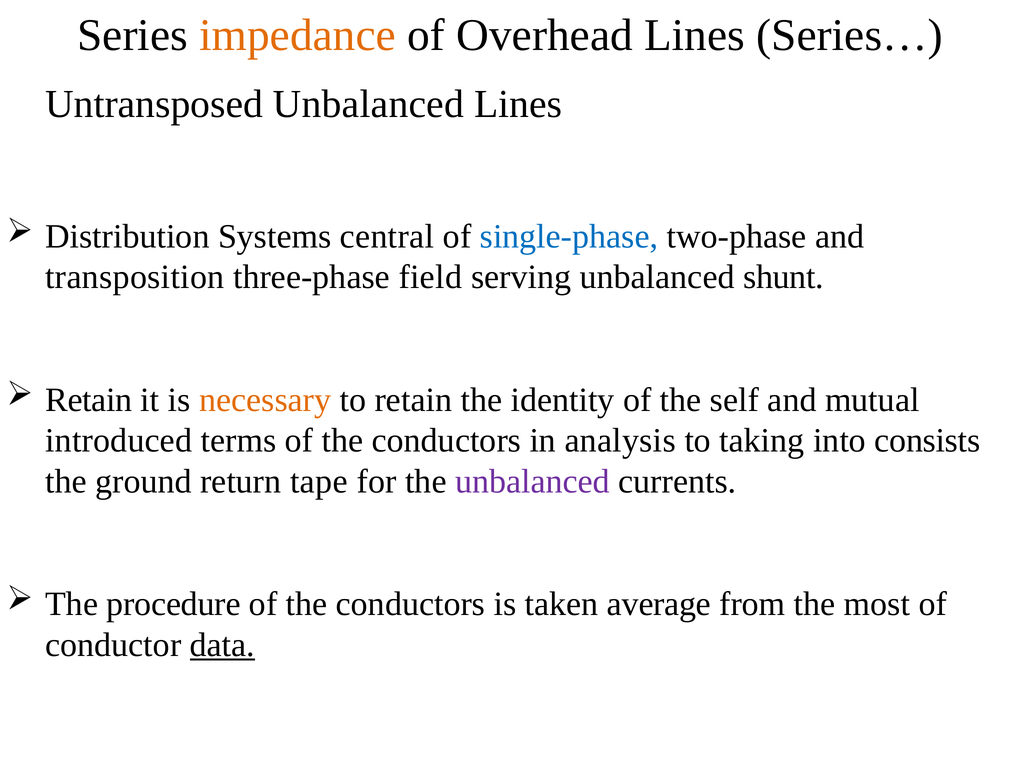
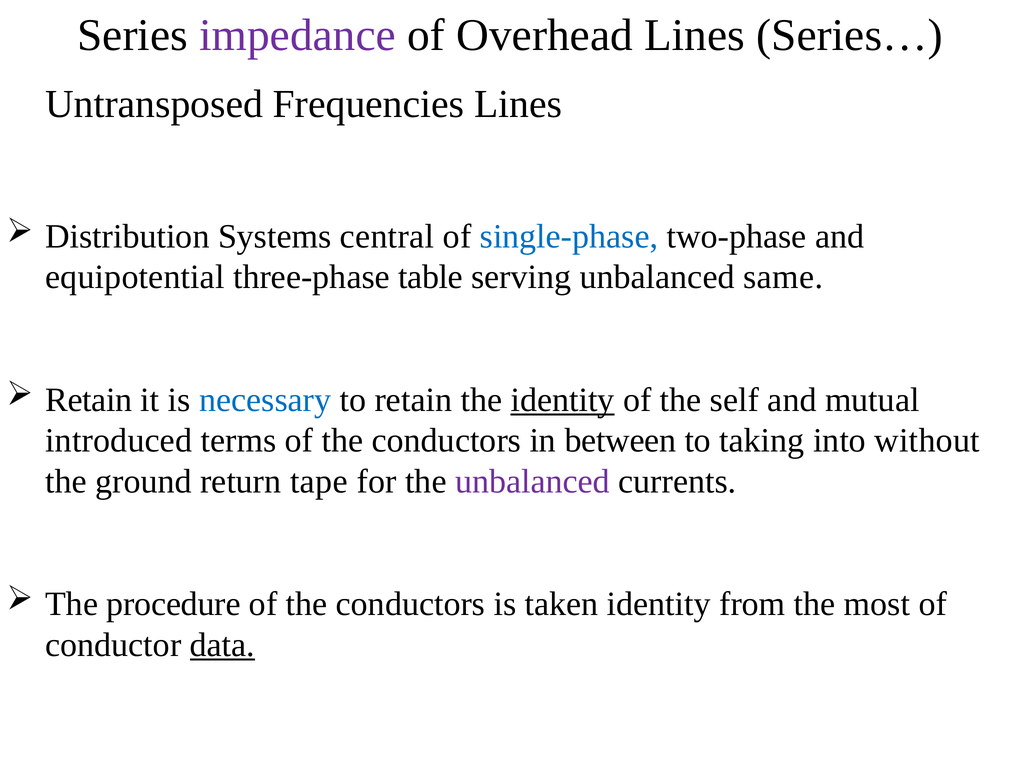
impedance colour: orange -> purple
Untransposed Unbalanced: Unbalanced -> Frequencies
transposition: transposition -> equipotential
field: field -> table
shunt: shunt -> same
necessary colour: orange -> blue
identity at (563, 400) underline: none -> present
analysis: analysis -> between
consists: consists -> without
taken average: average -> identity
